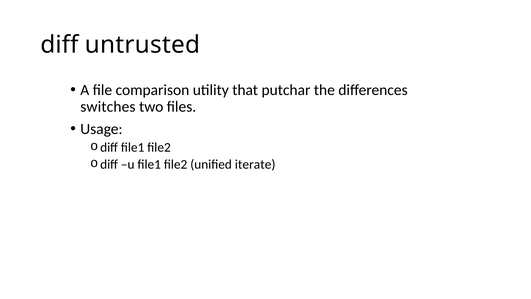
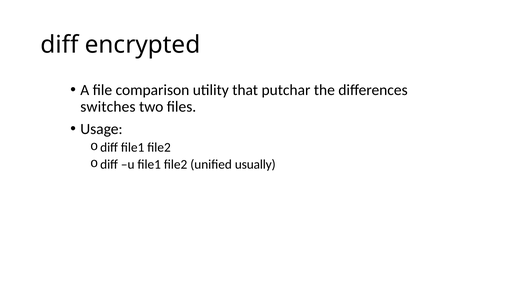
untrusted: untrusted -> encrypted
iterate: iterate -> usually
